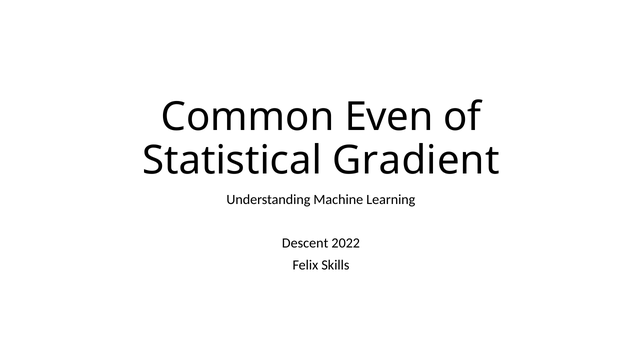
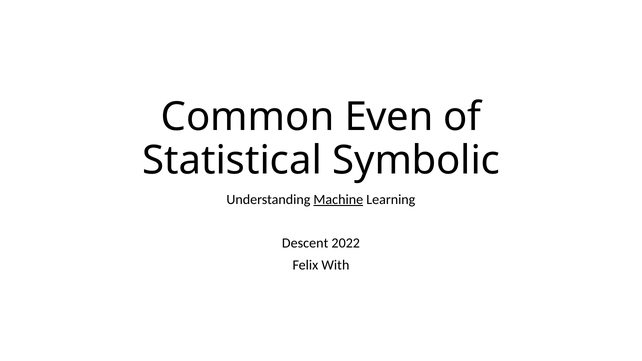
Gradient: Gradient -> Symbolic
Machine underline: none -> present
Skills: Skills -> With
